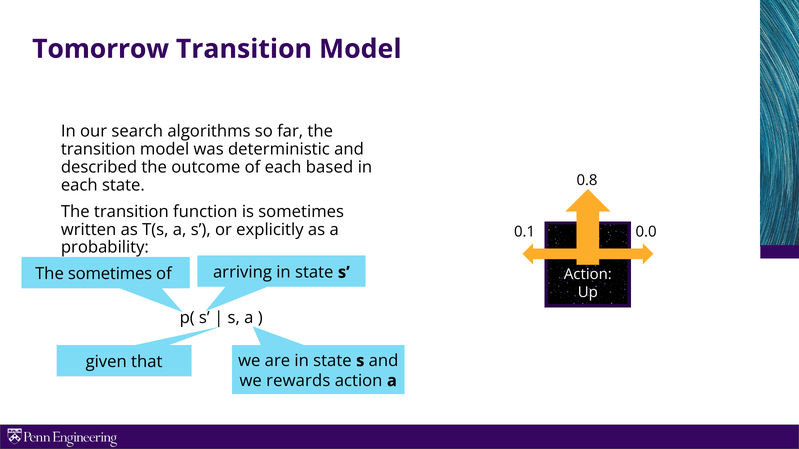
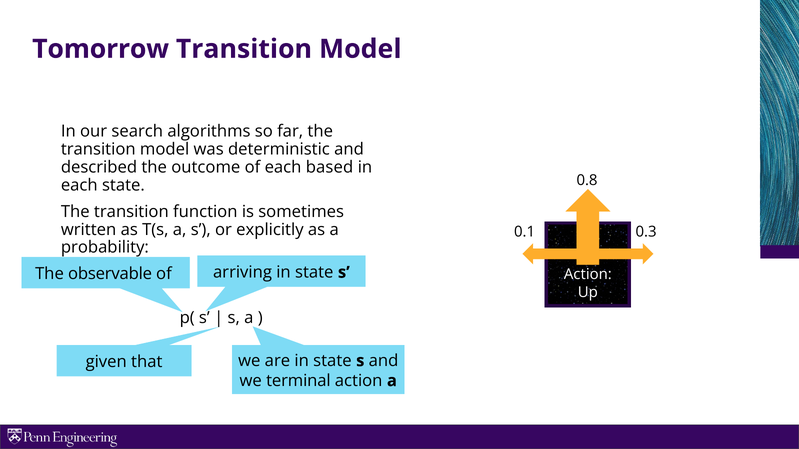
0.0: 0.0 -> 0.3
The sometimes: sometimes -> observable
rewards: rewards -> terminal
